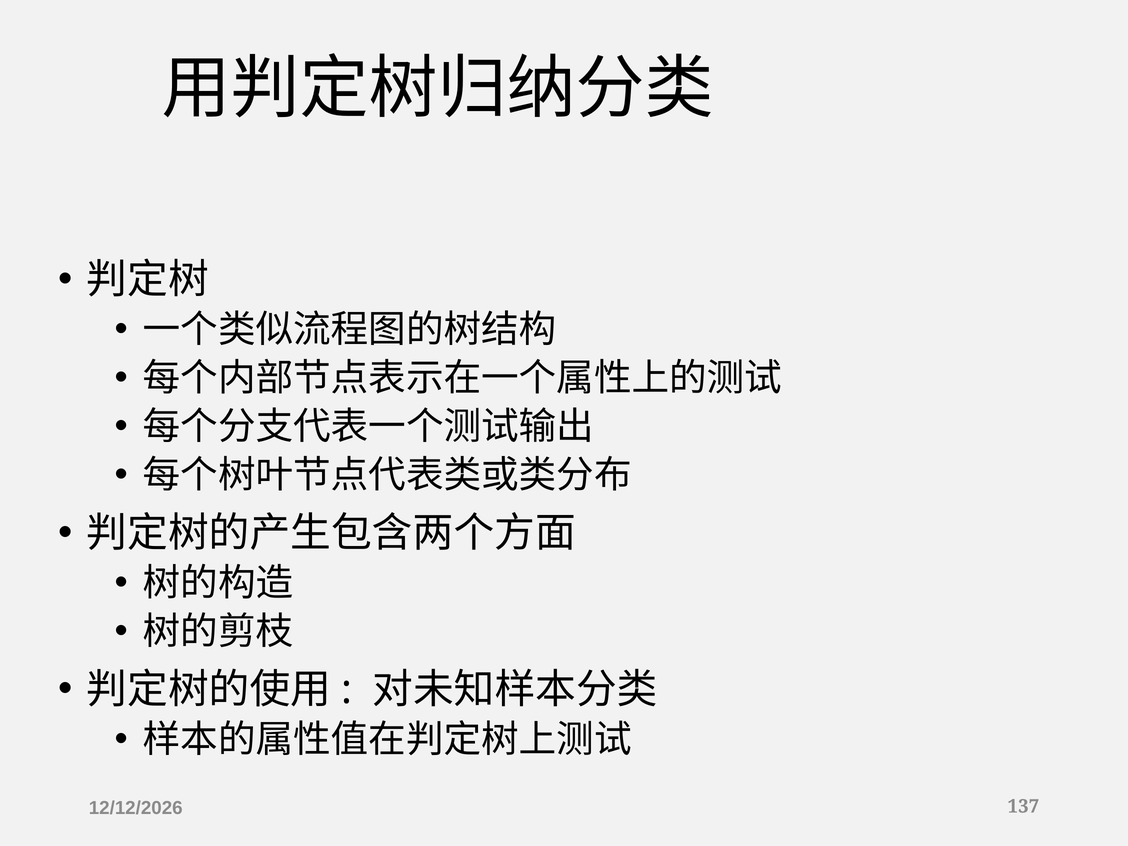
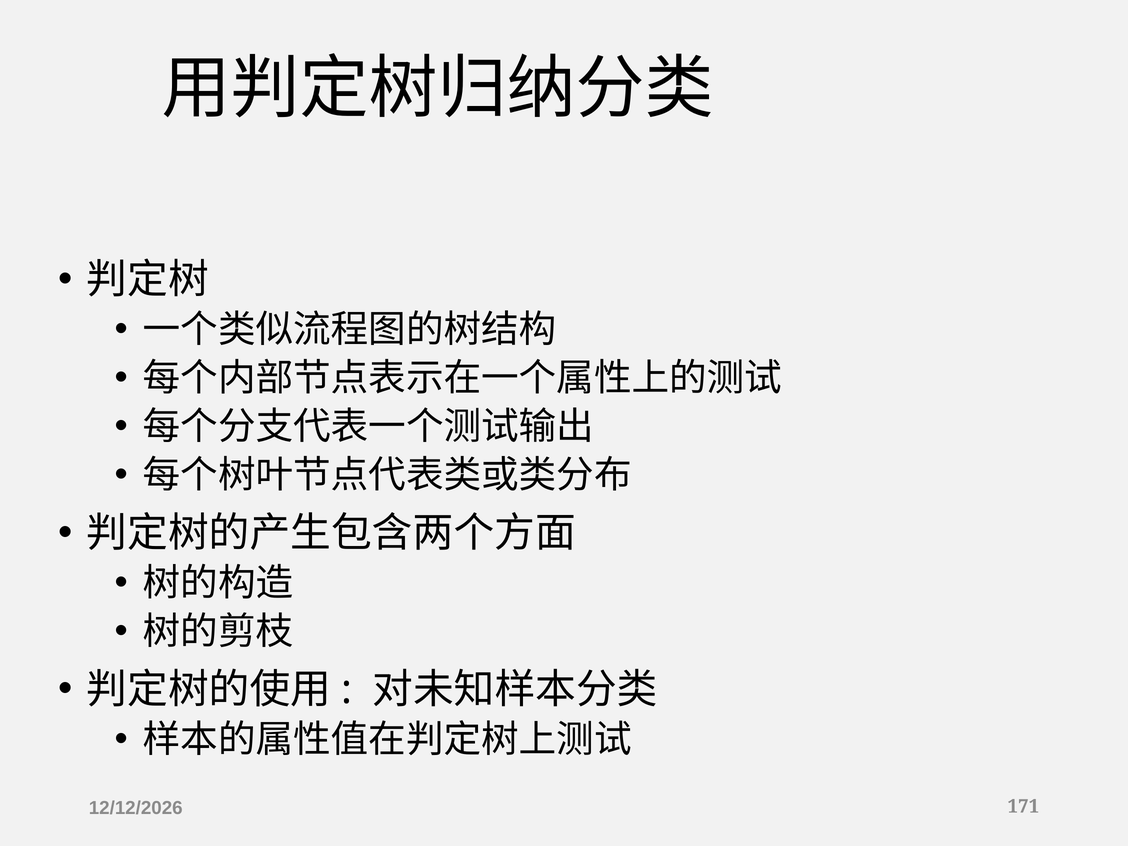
137: 137 -> 171
